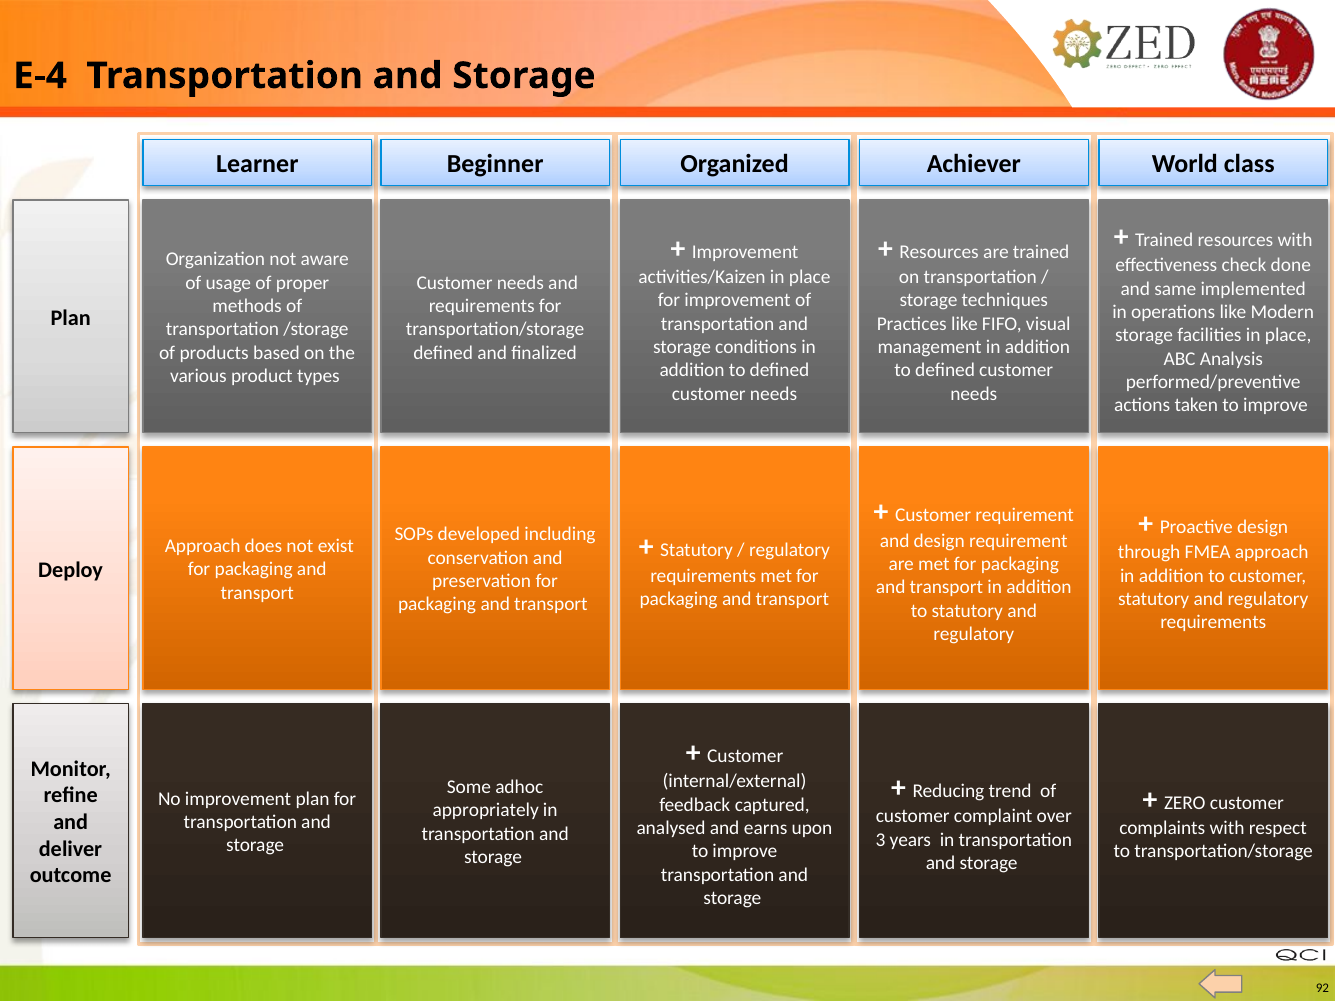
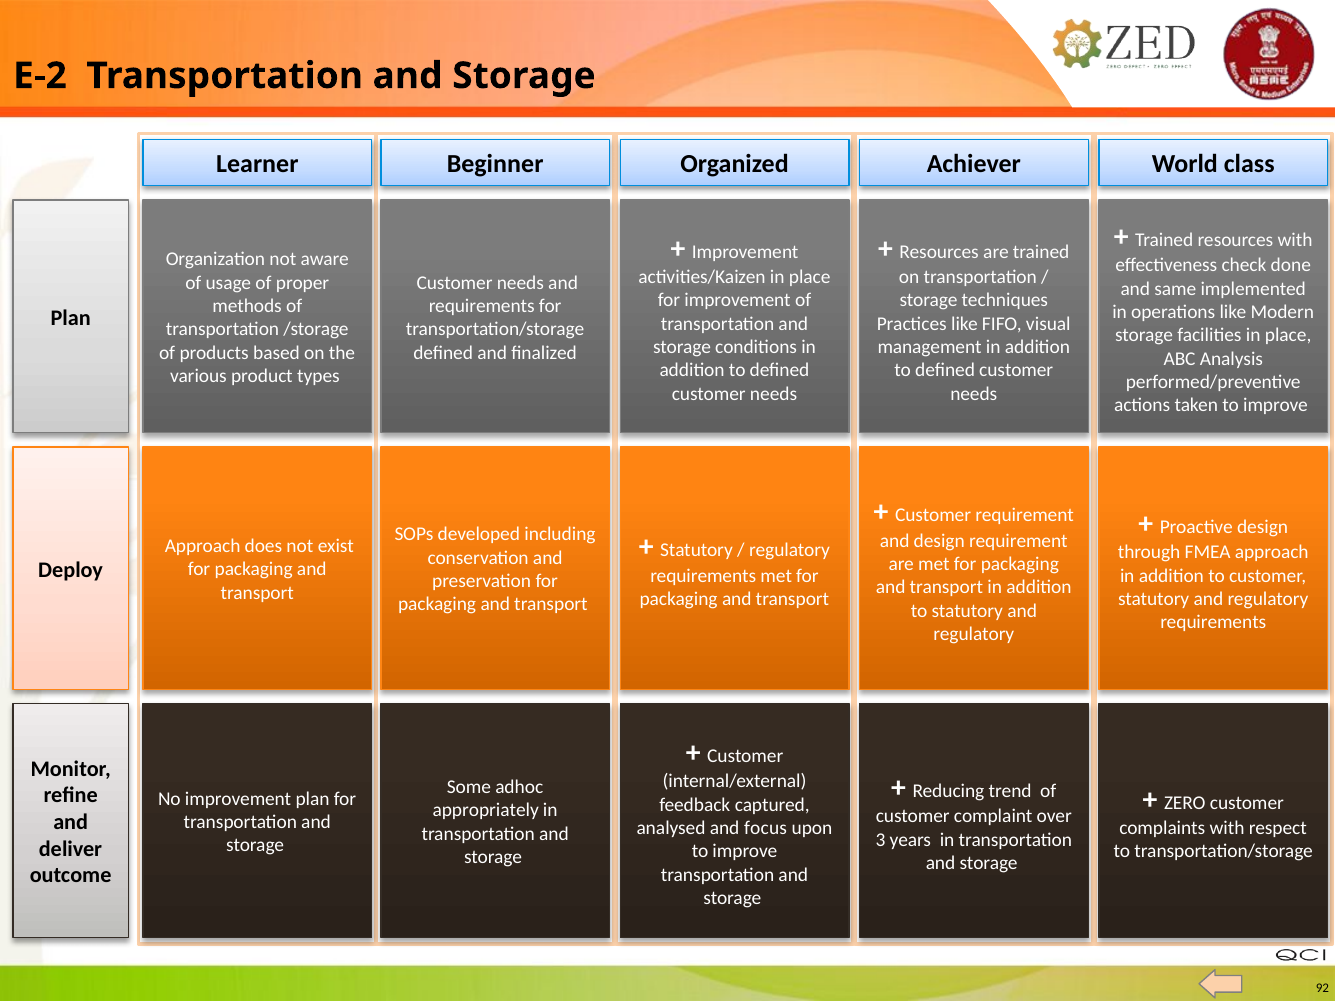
E-4: E-4 -> E-2
earns: earns -> focus
